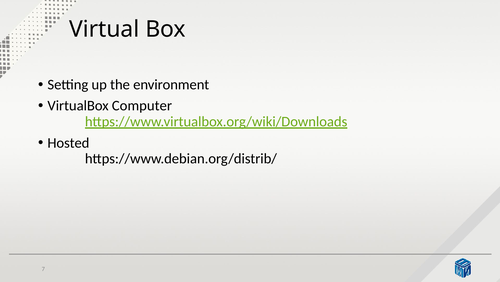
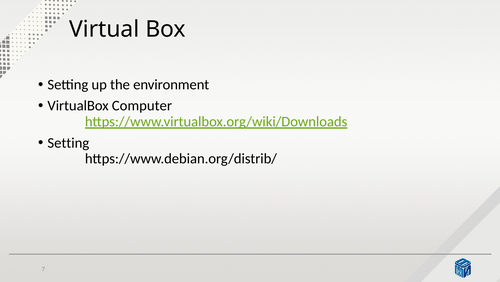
Hosted at (68, 142): Hosted -> Setting
